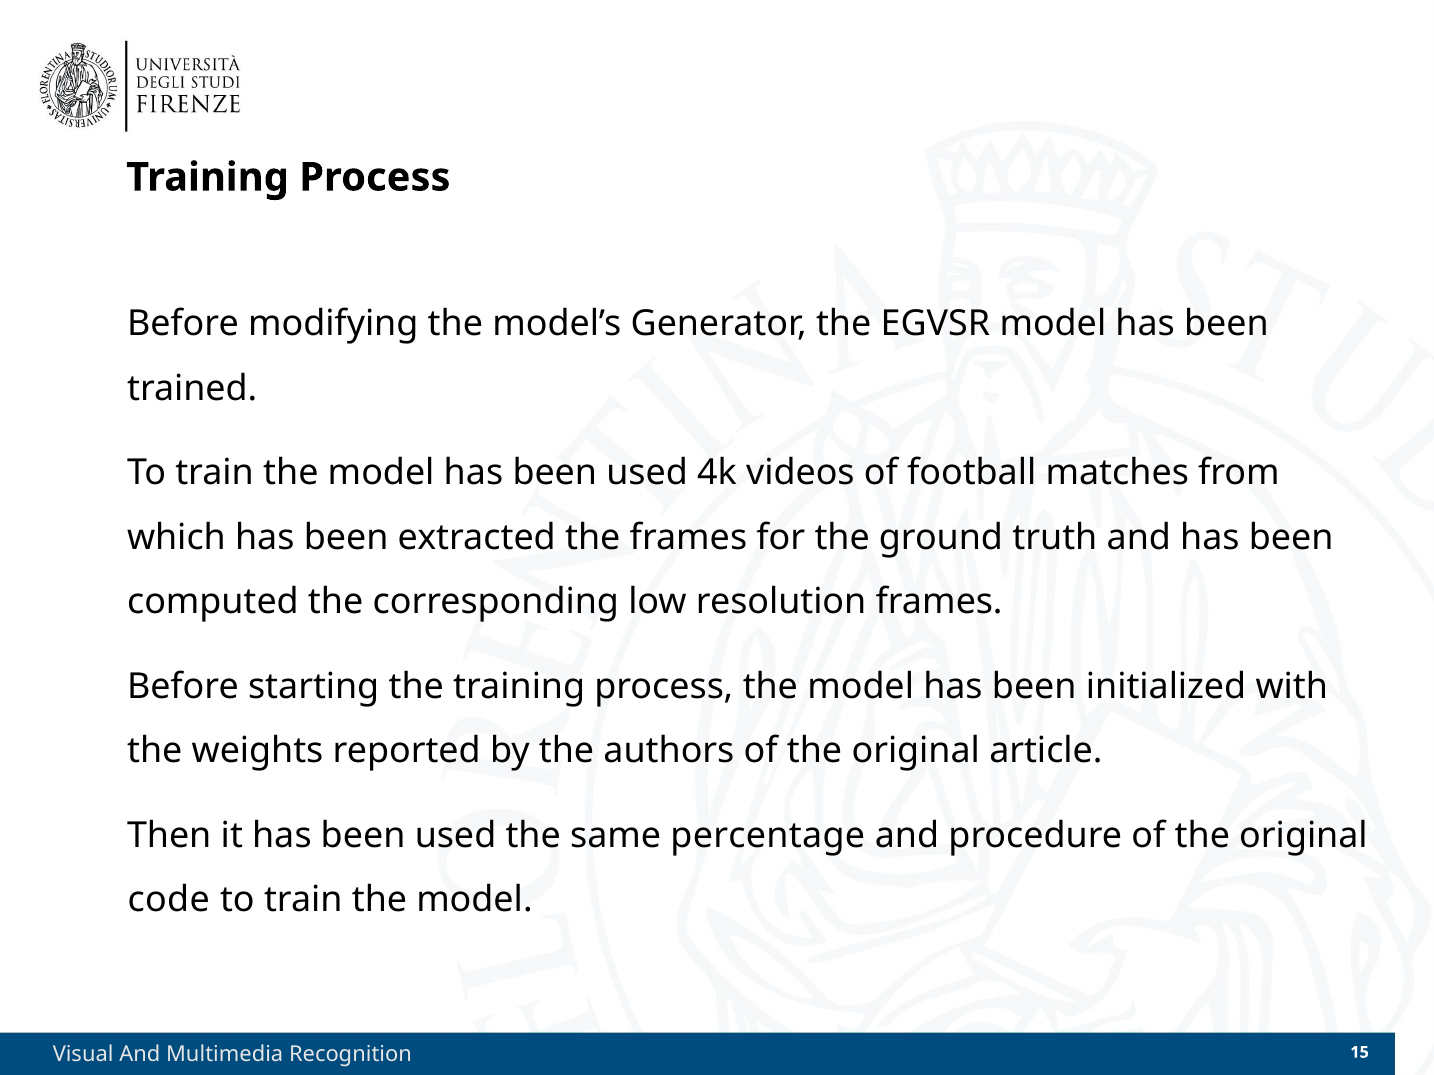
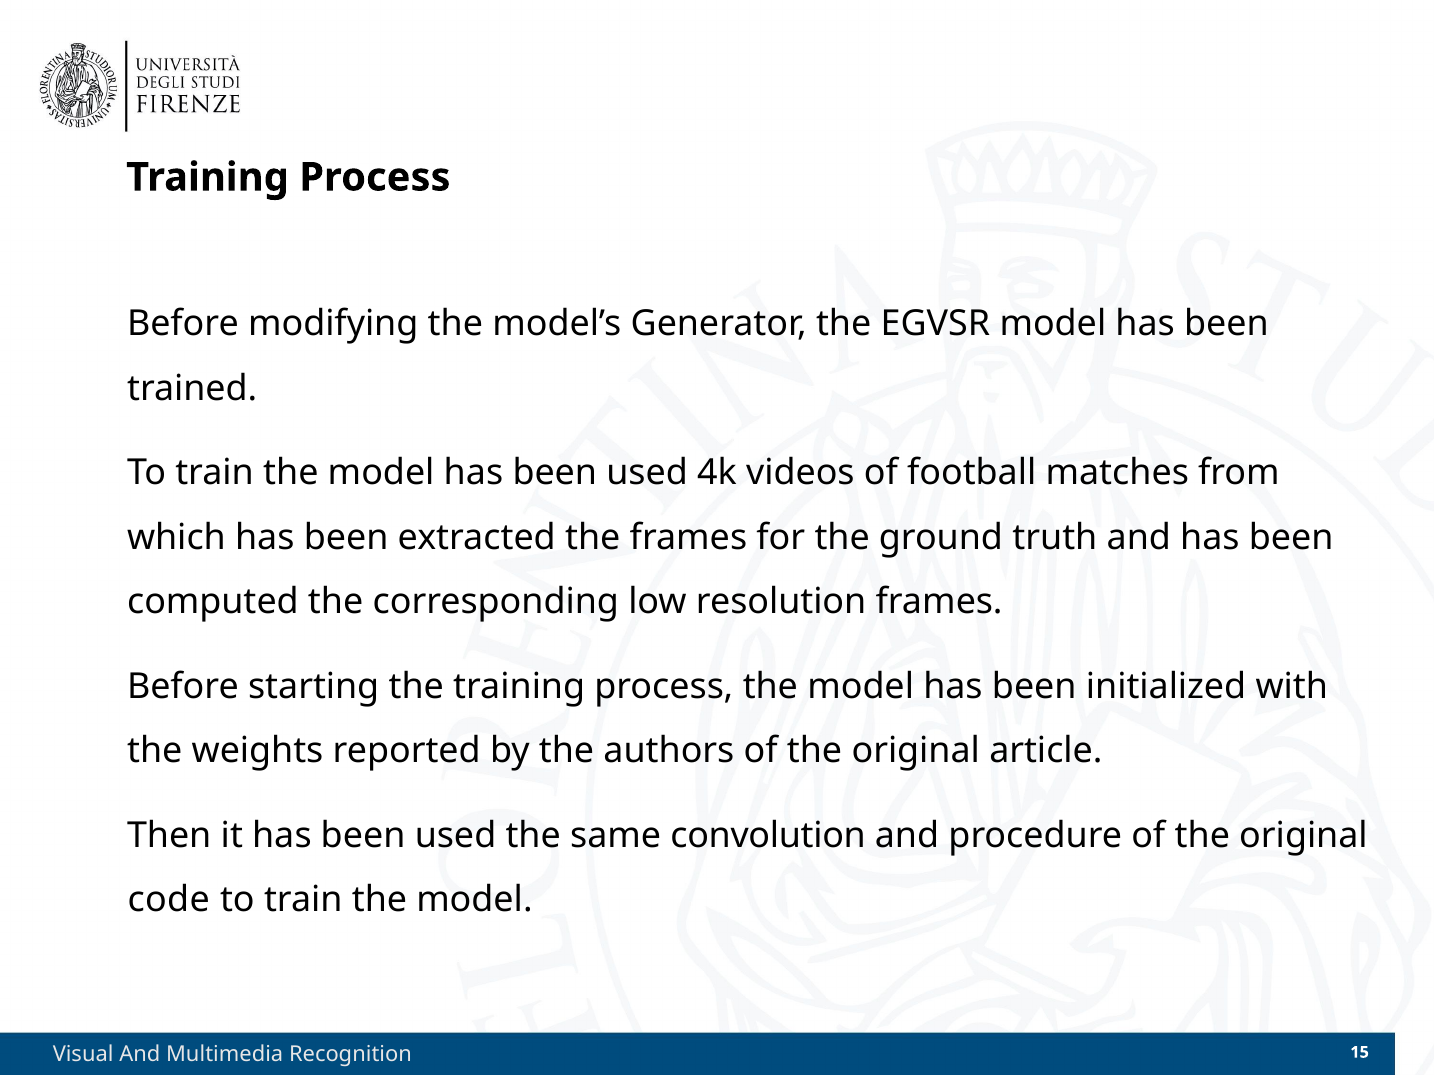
percentage: percentage -> convolution
